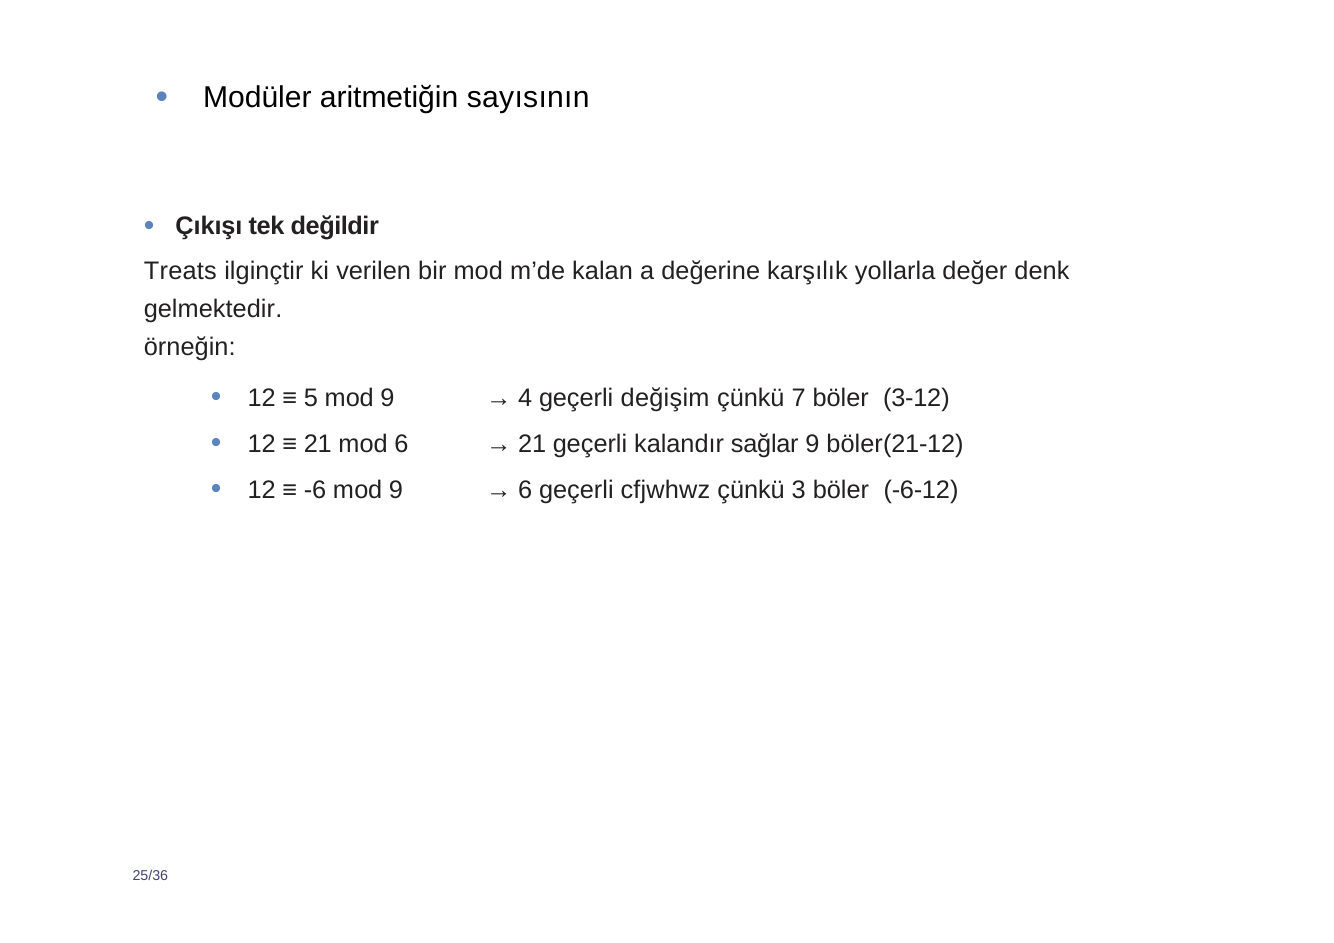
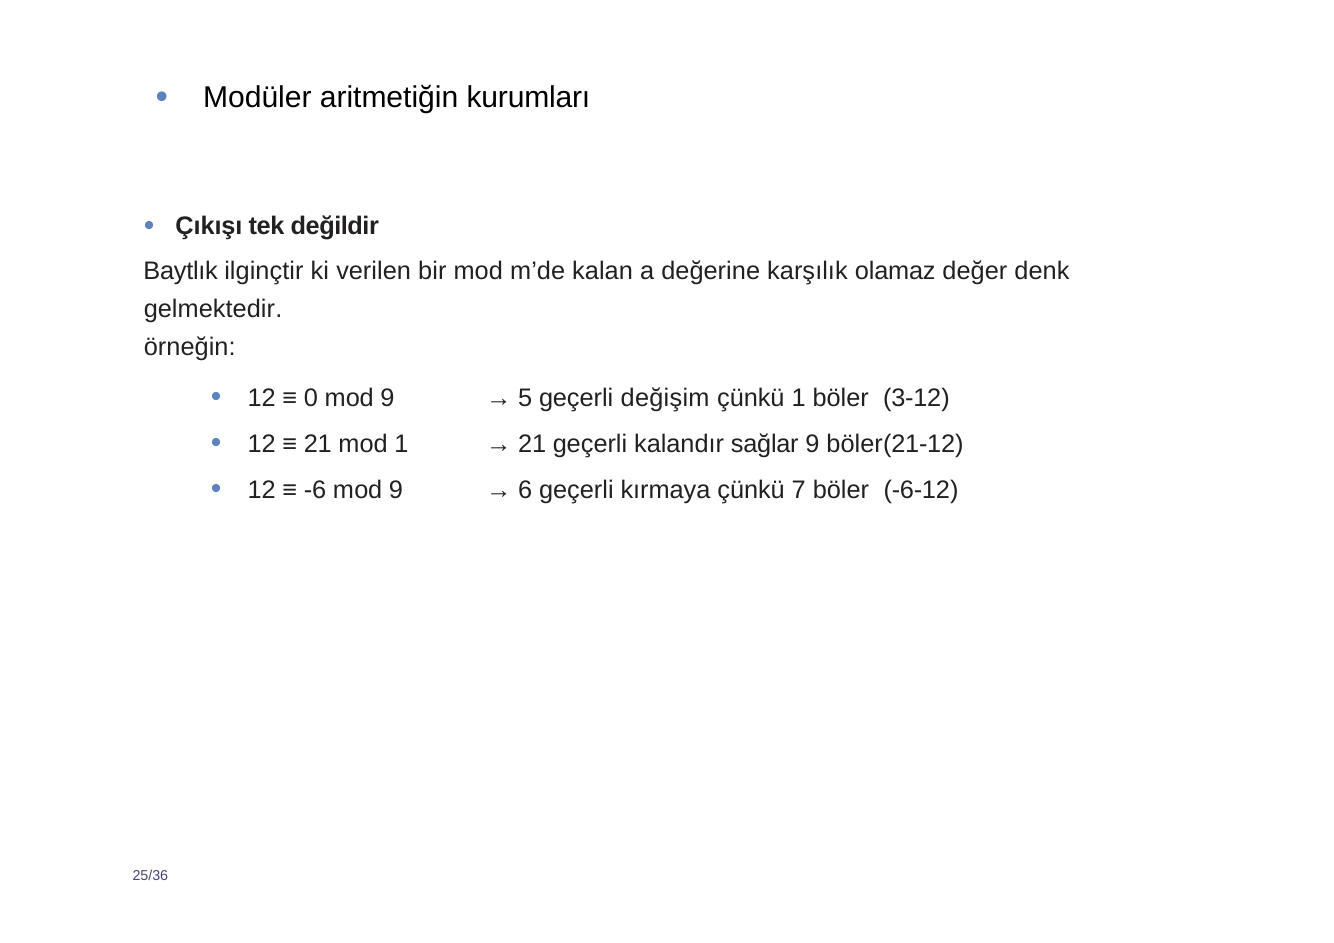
sayısının: sayısının -> kurumları
Treats: Treats -> Baytlık
yollarla: yollarla -> olamaz
5: 5 -> 0
4: 4 -> 5
çünkü 7: 7 -> 1
mod 6: 6 -> 1
cfjwhwz: cfjwhwz -> kırmaya
3: 3 -> 7
